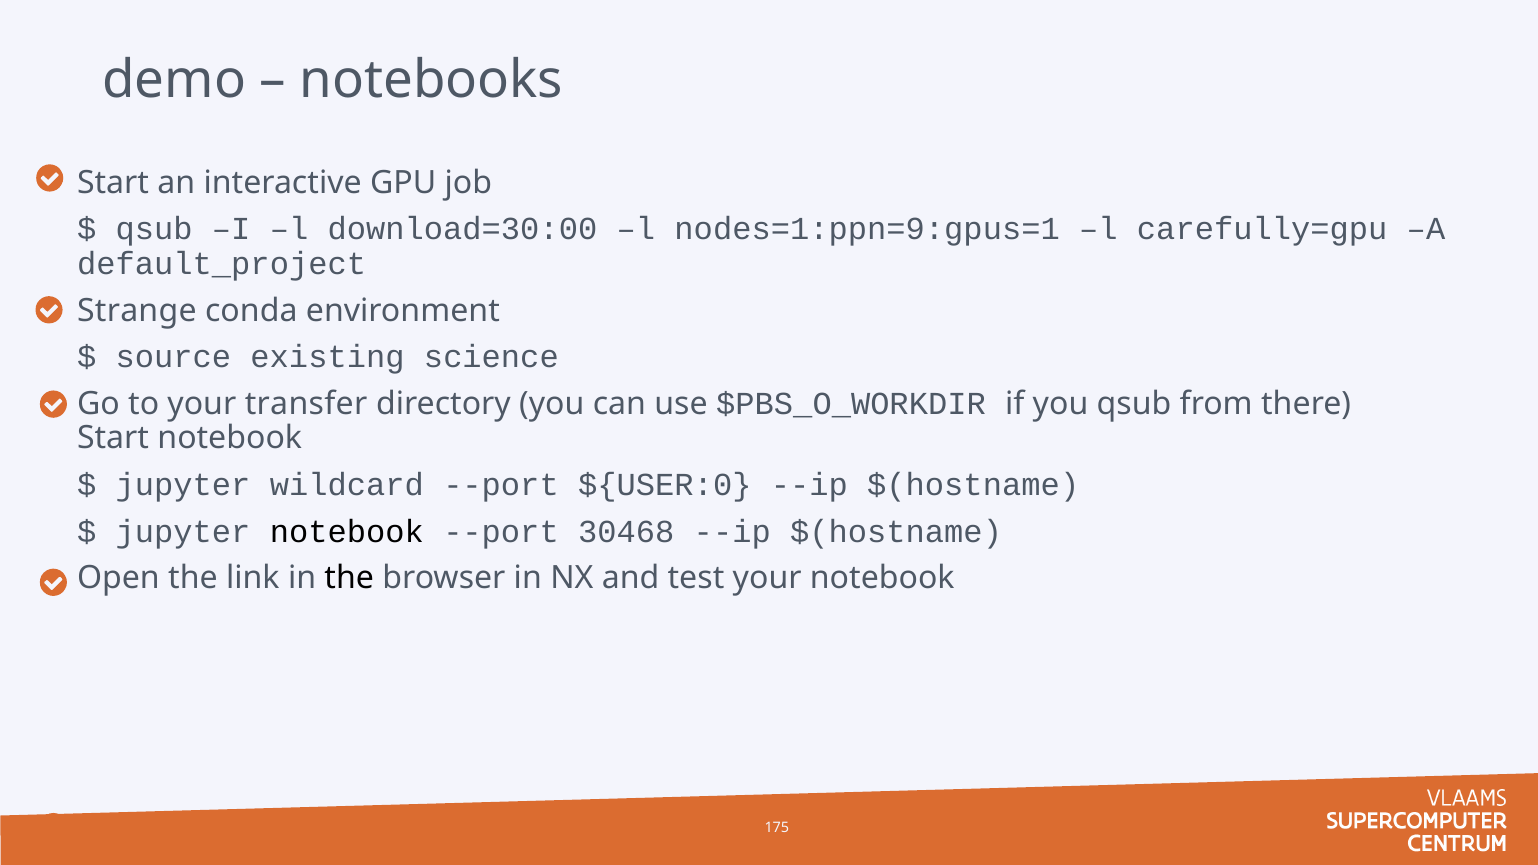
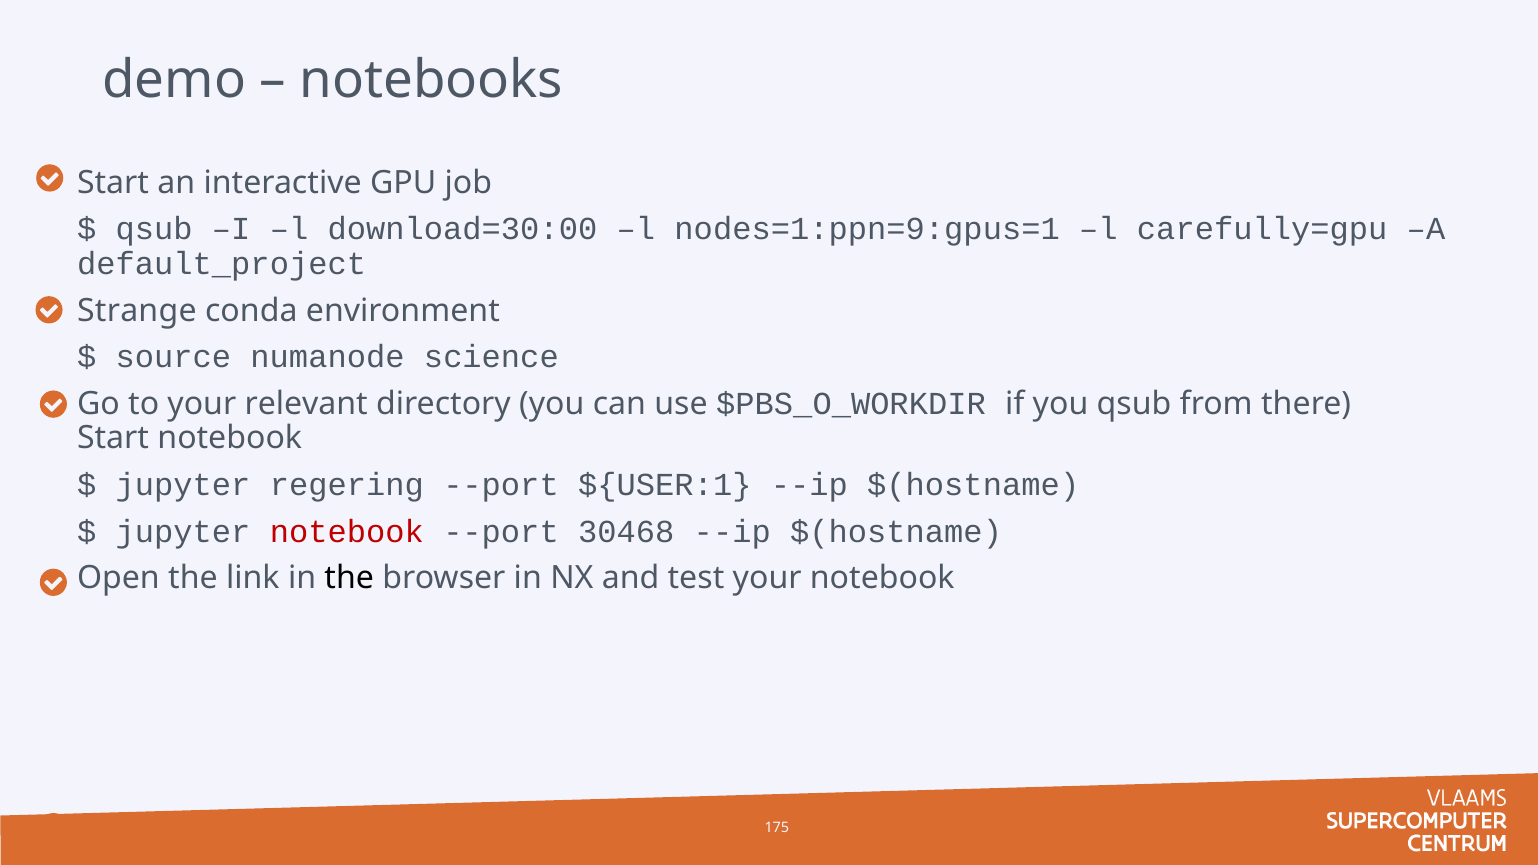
existing: existing -> numanode
transfer: transfer -> relevant
wildcard: wildcard -> regering
${USER:0: ${USER:0 -> ${USER:1
notebook at (347, 532) colour: black -> red
